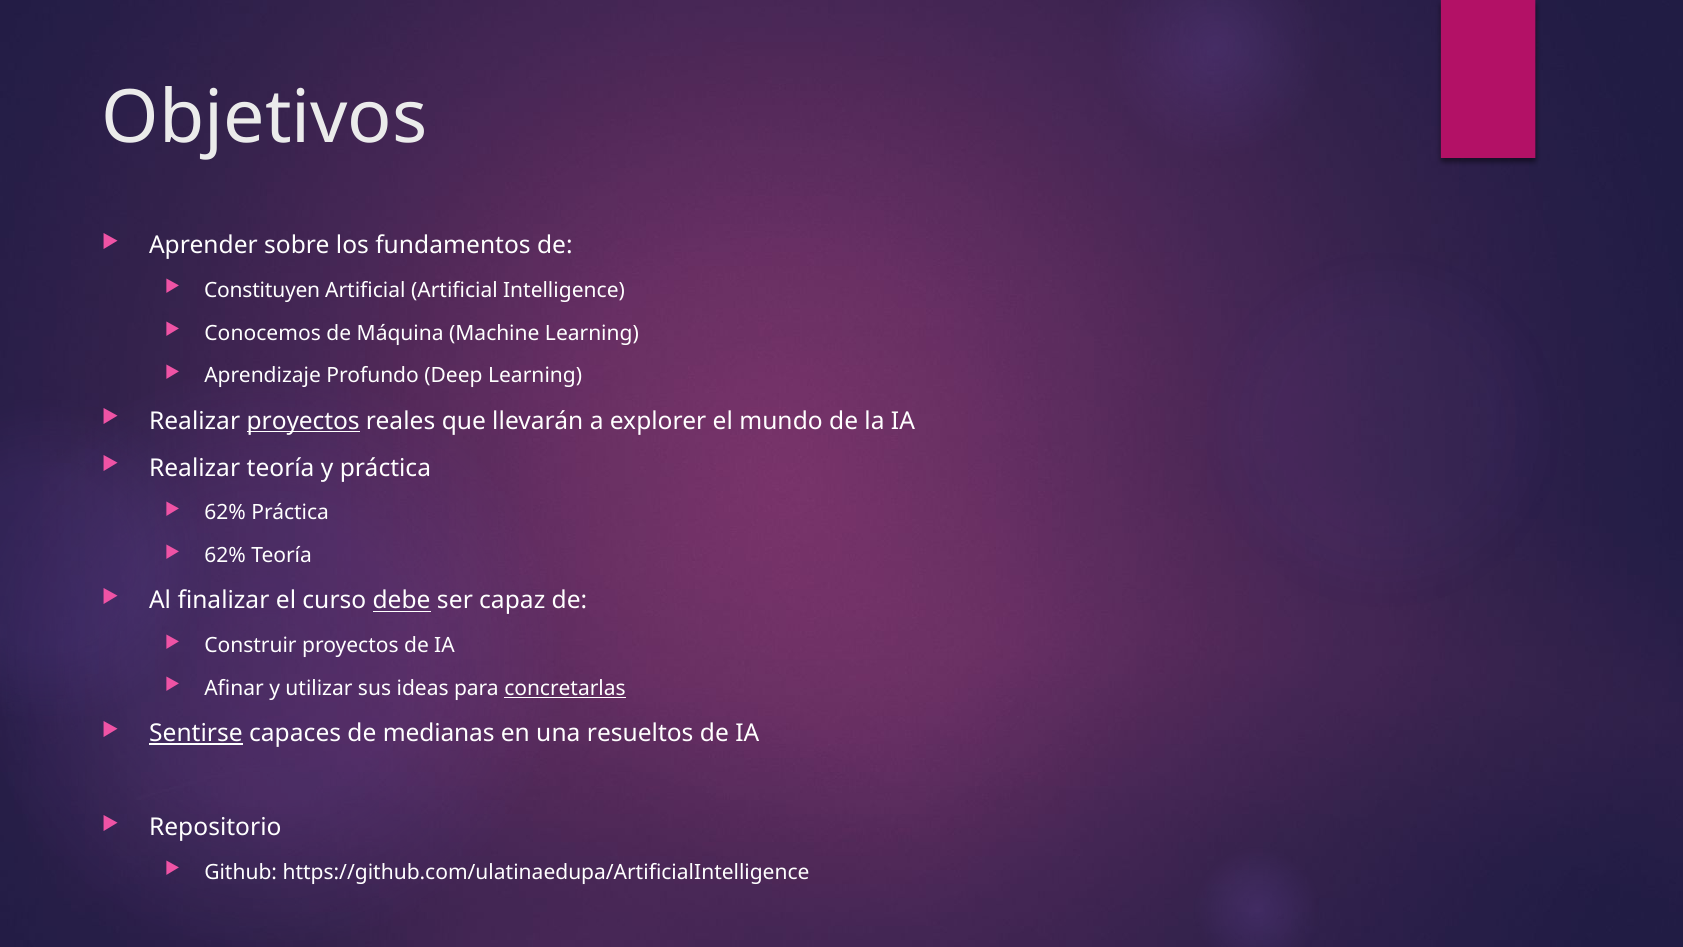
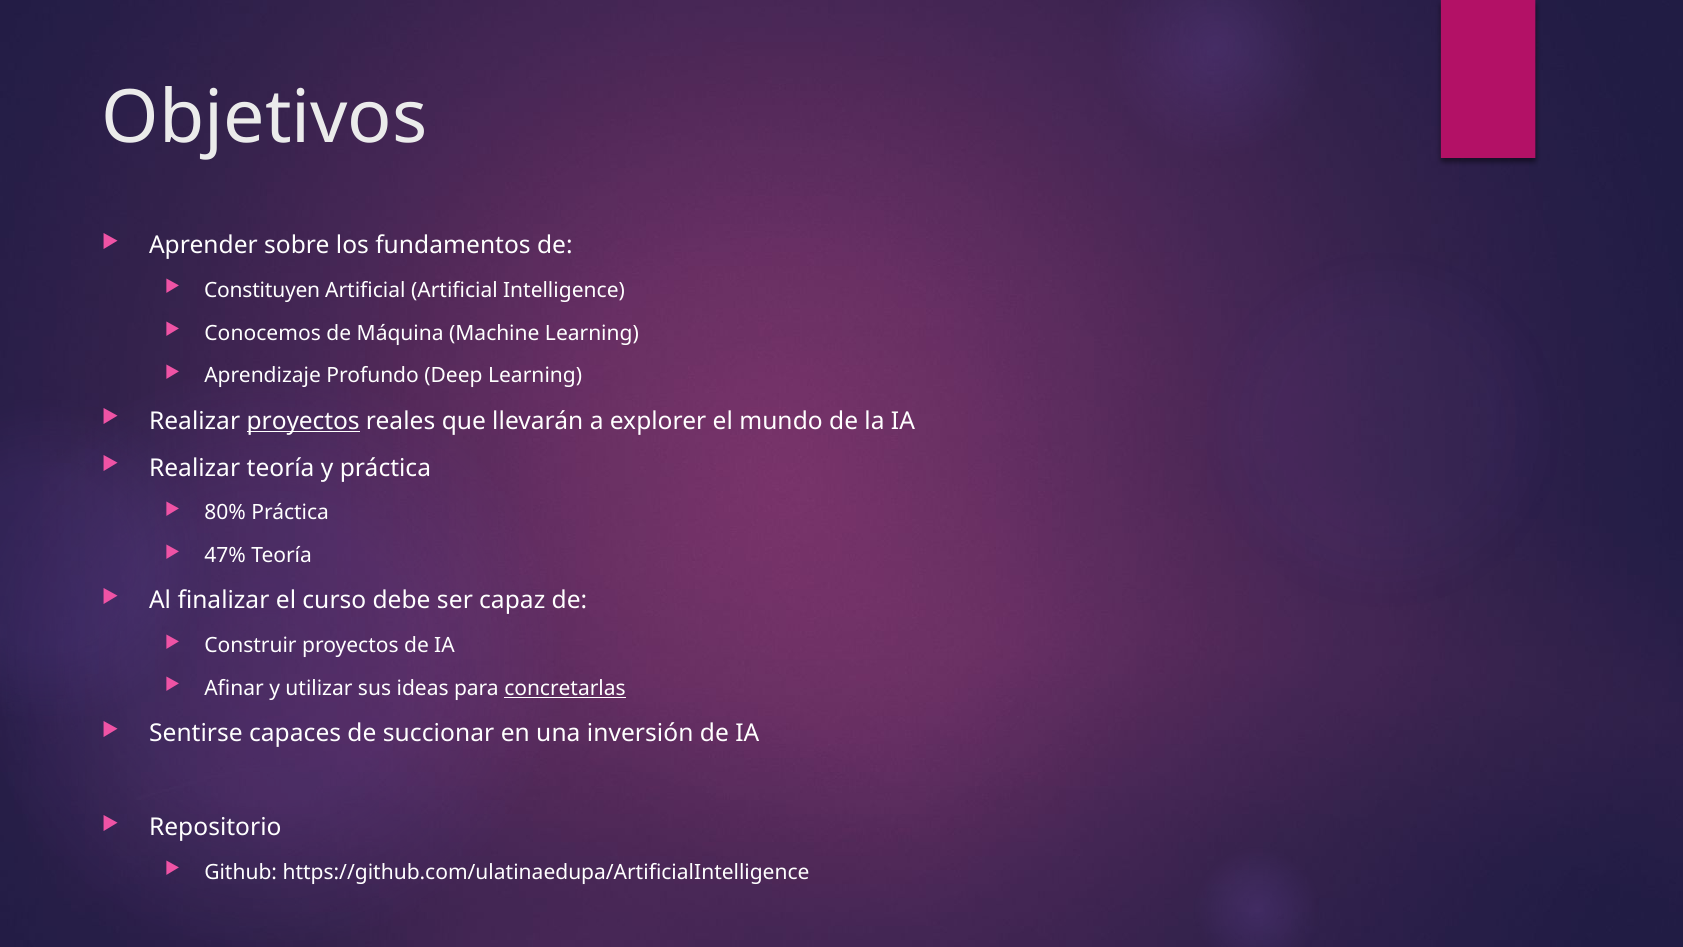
62% at (225, 513): 62% -> 80%
62% at (225, 555): 62% -> 47%
debe underline: present -> none
Sentirse underline: present -> none
medianas: medianas -> succionar
resueltos: resueltos -> inversión
